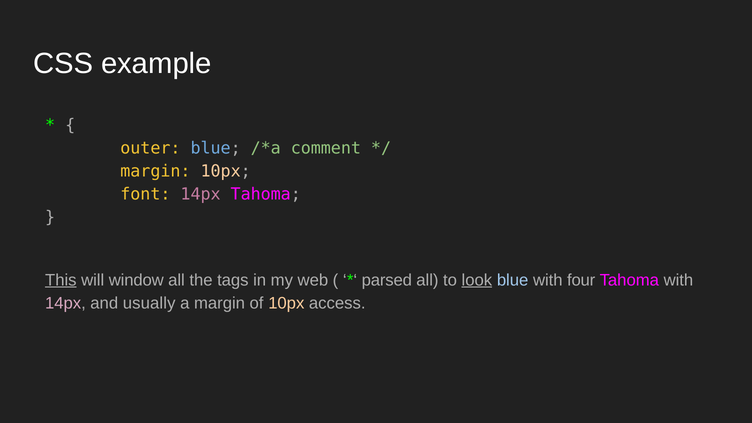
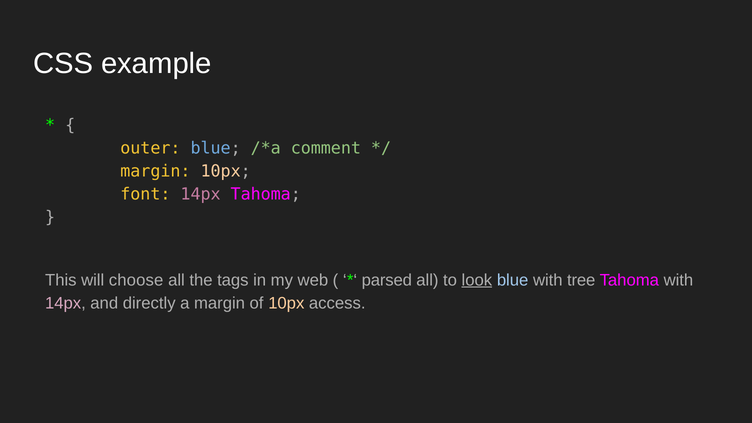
This underline: present -> none
window: window -> choose
four: four -> tree
usually: usually -> directly
